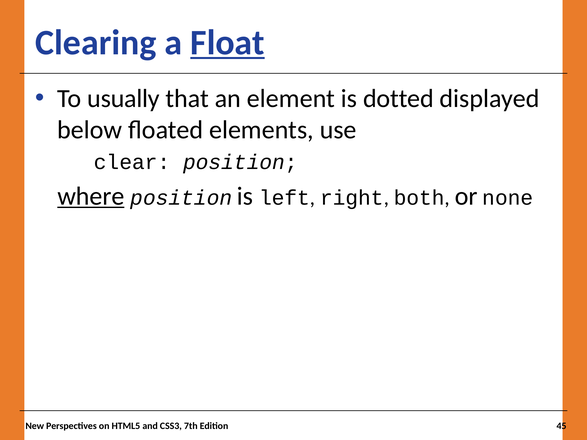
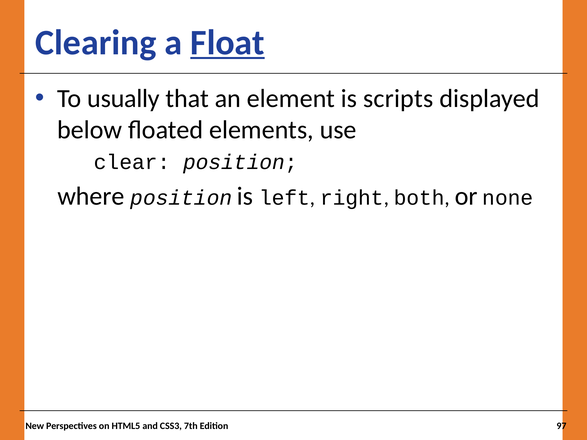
dotted: dotted -> scripts
where underline: present -> none
45: 45 -> 97
